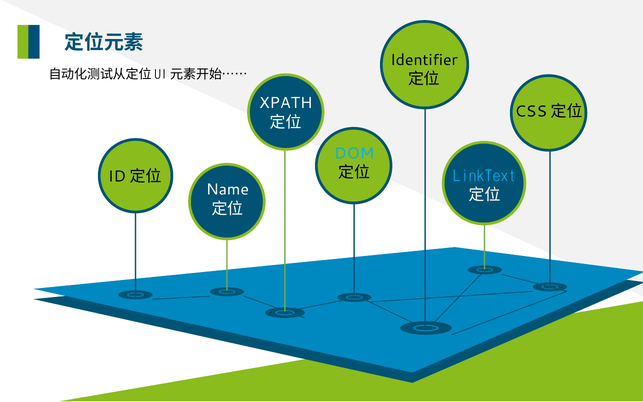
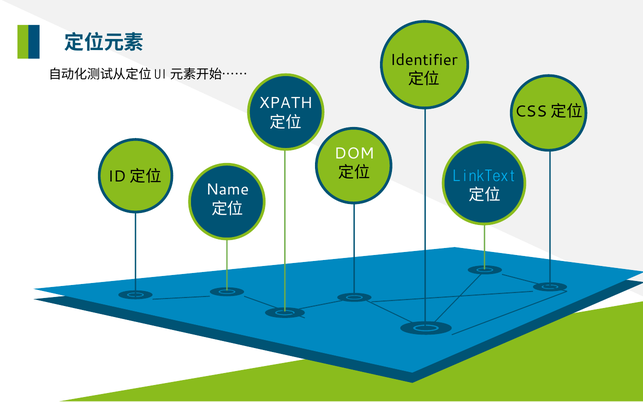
DOM colour: light blue -> white
